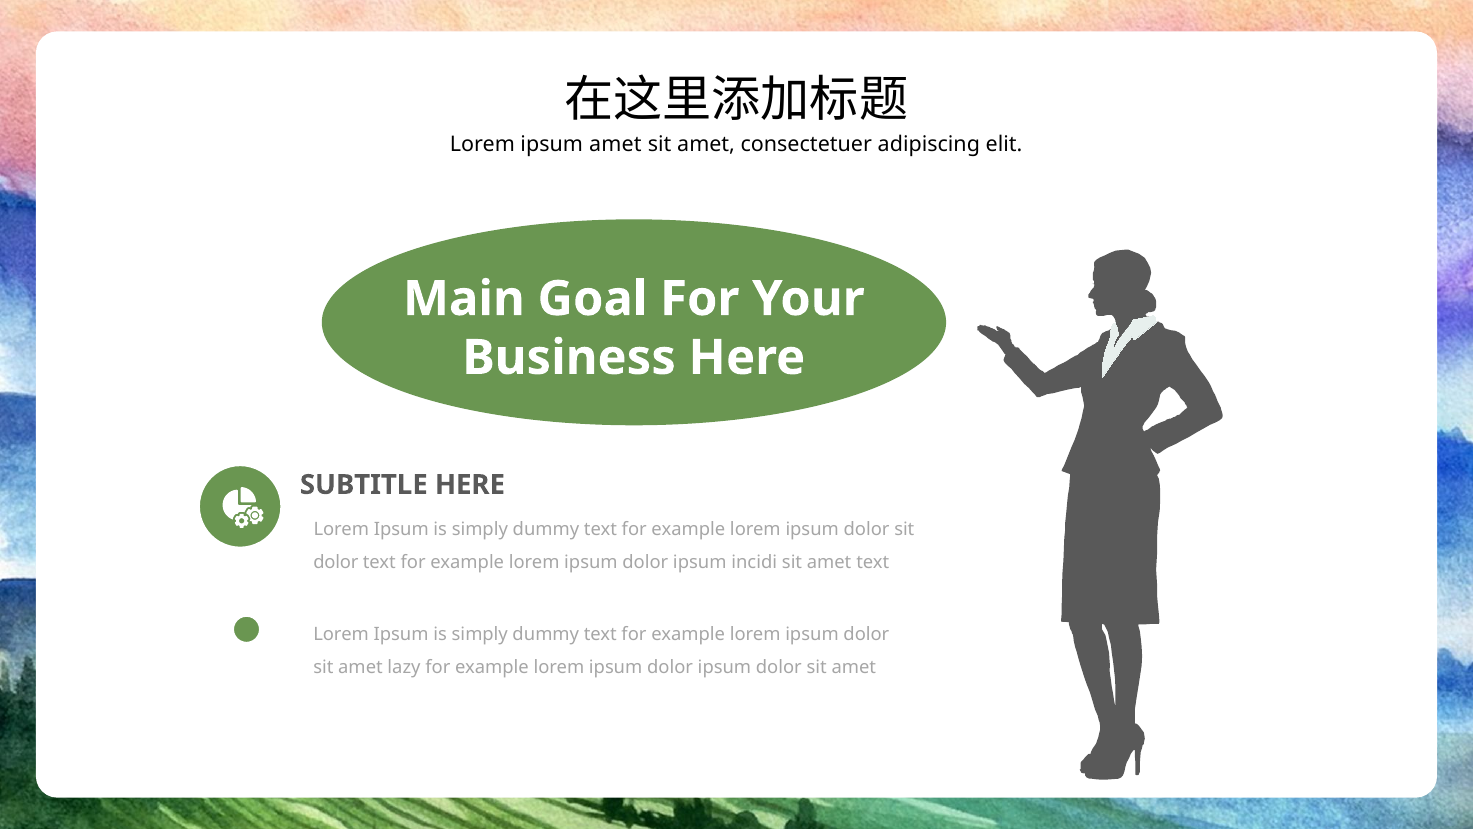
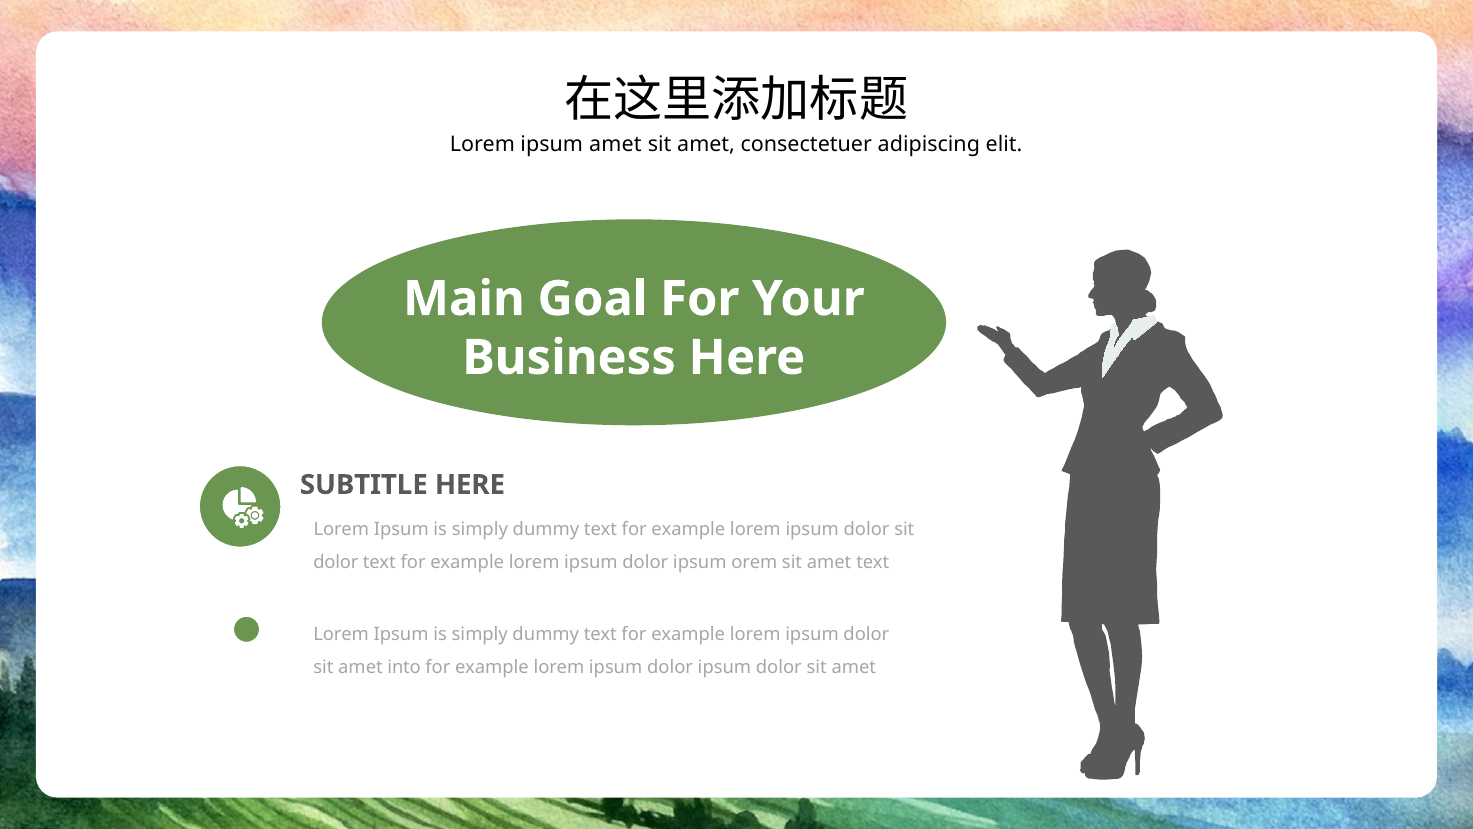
incidi: incidi -> orem
lazy: lazy -> into
